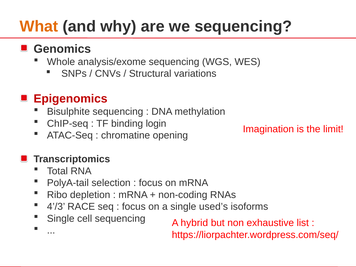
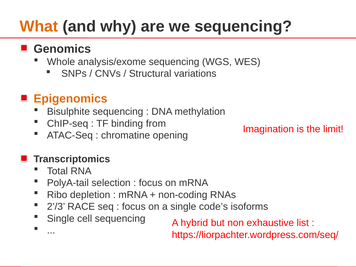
Epigenomics colour: red -> orange
login: login -> from
4’/3: 4’/3 -> 2’/3
used’s: used’s -> code’s
